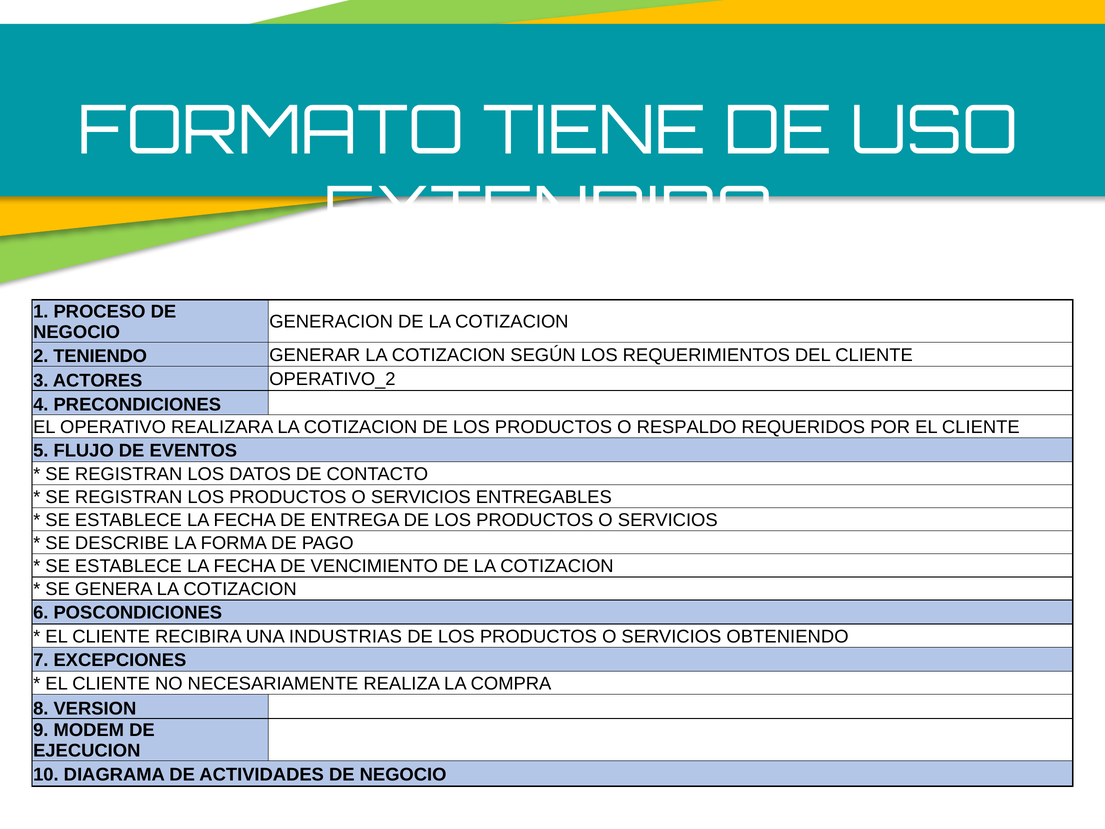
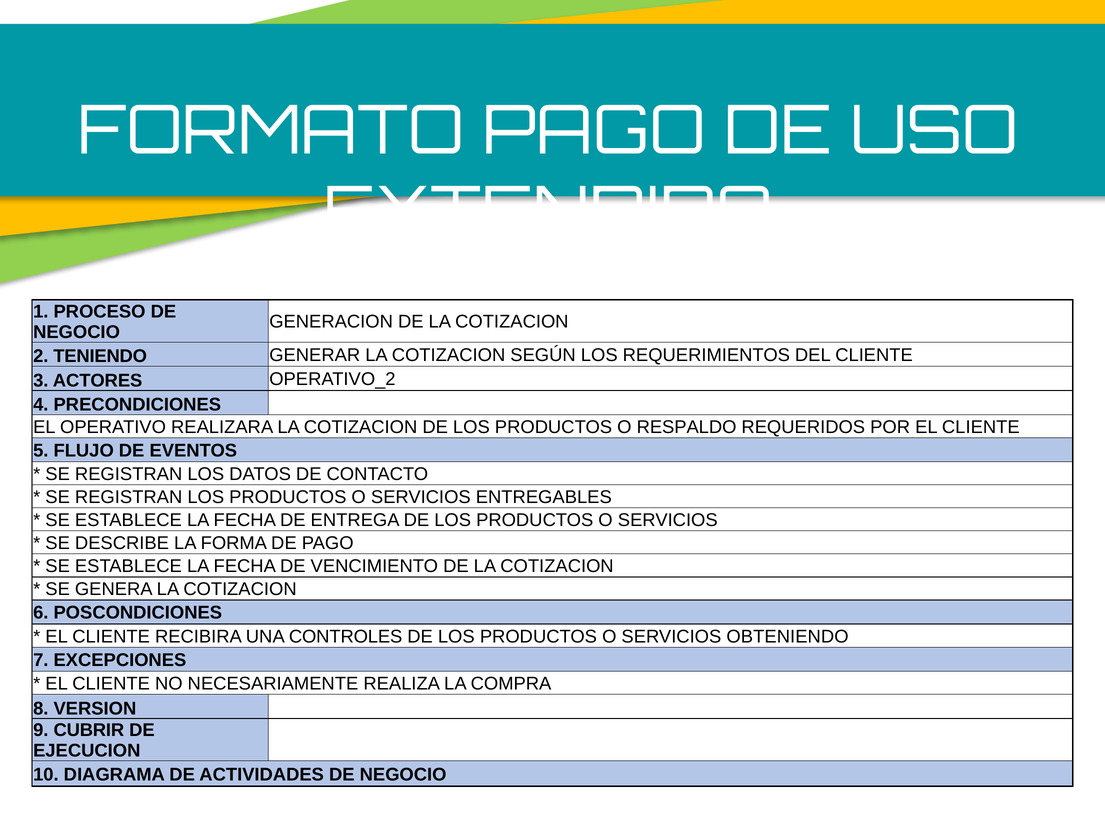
FORMATO TIENE: TIENE -> PAGO
INDUSTRIAS: INDUSTRIAS -> CONTROLES
MODEM: MODEM -> CUBRIR
